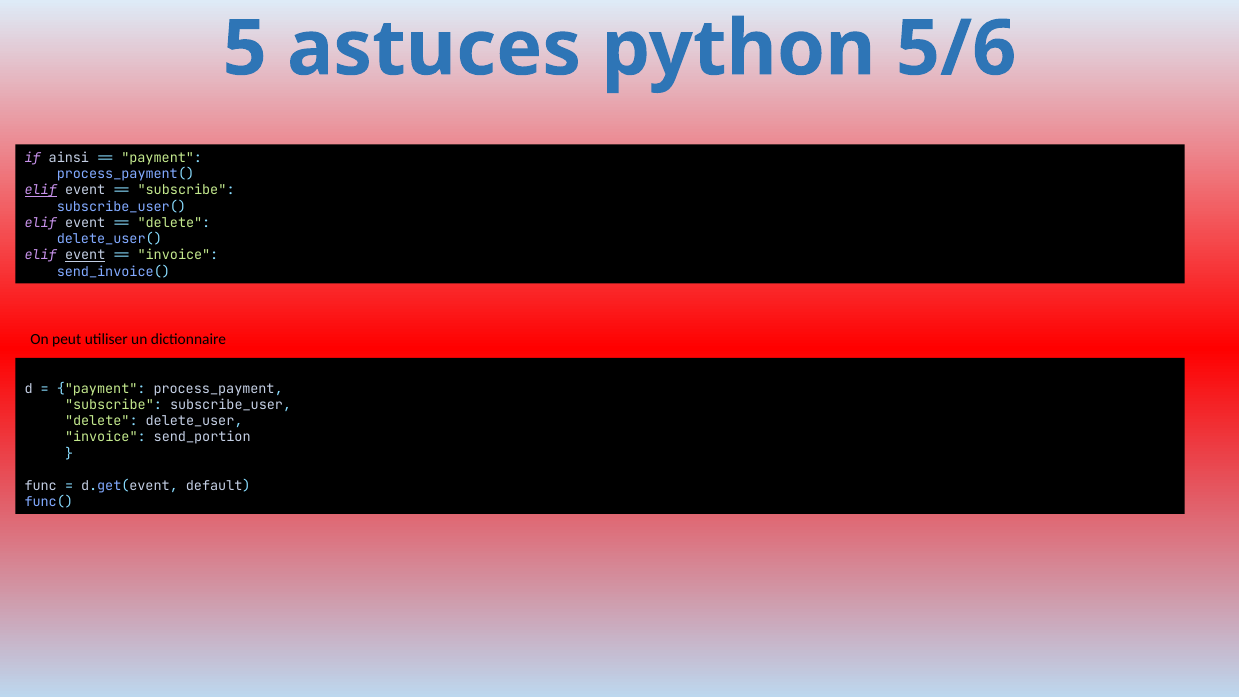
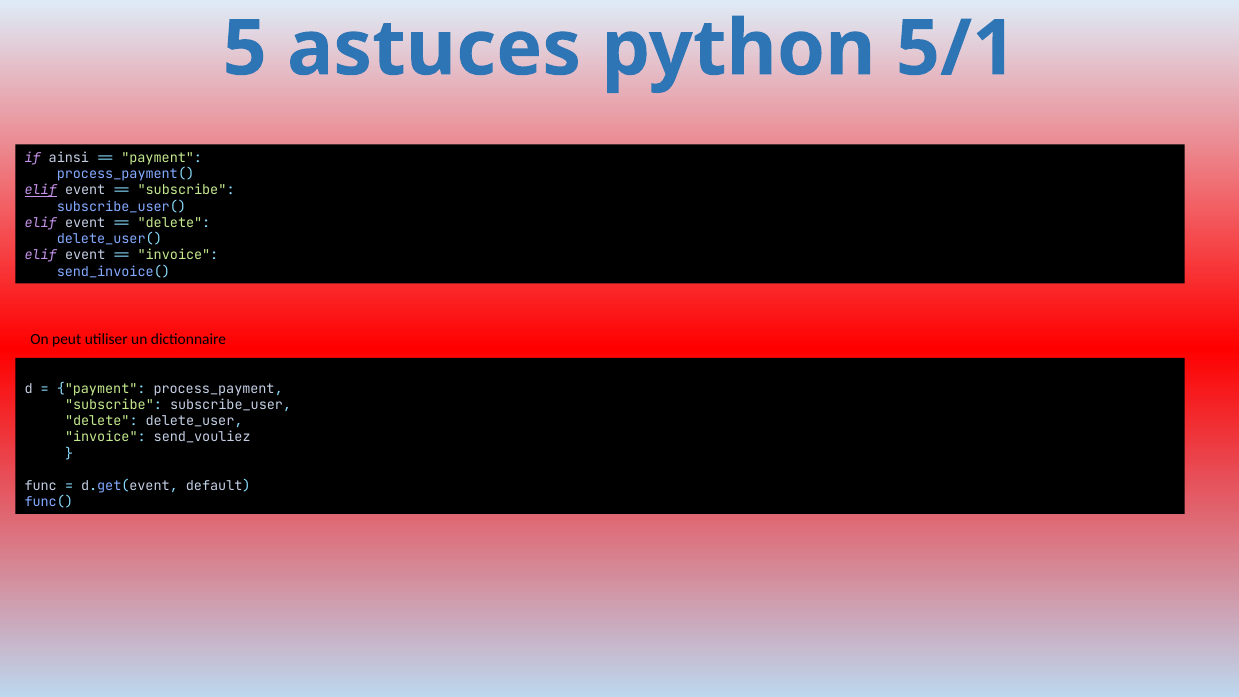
5/6: 5/6 -> 5/1
event at (85, 255) underline: present -> none
send_portion: send_portion -> send_vouliez
